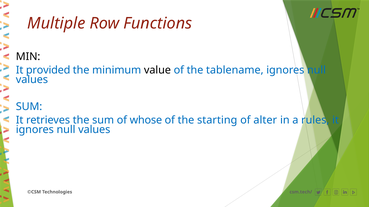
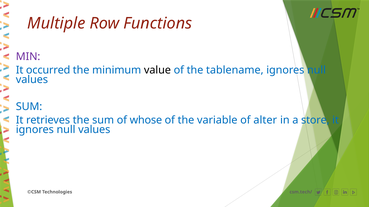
MIN colour: black -> purple
provided: provided -> occurred
starting: starting -> variable
rules: rules -> store
